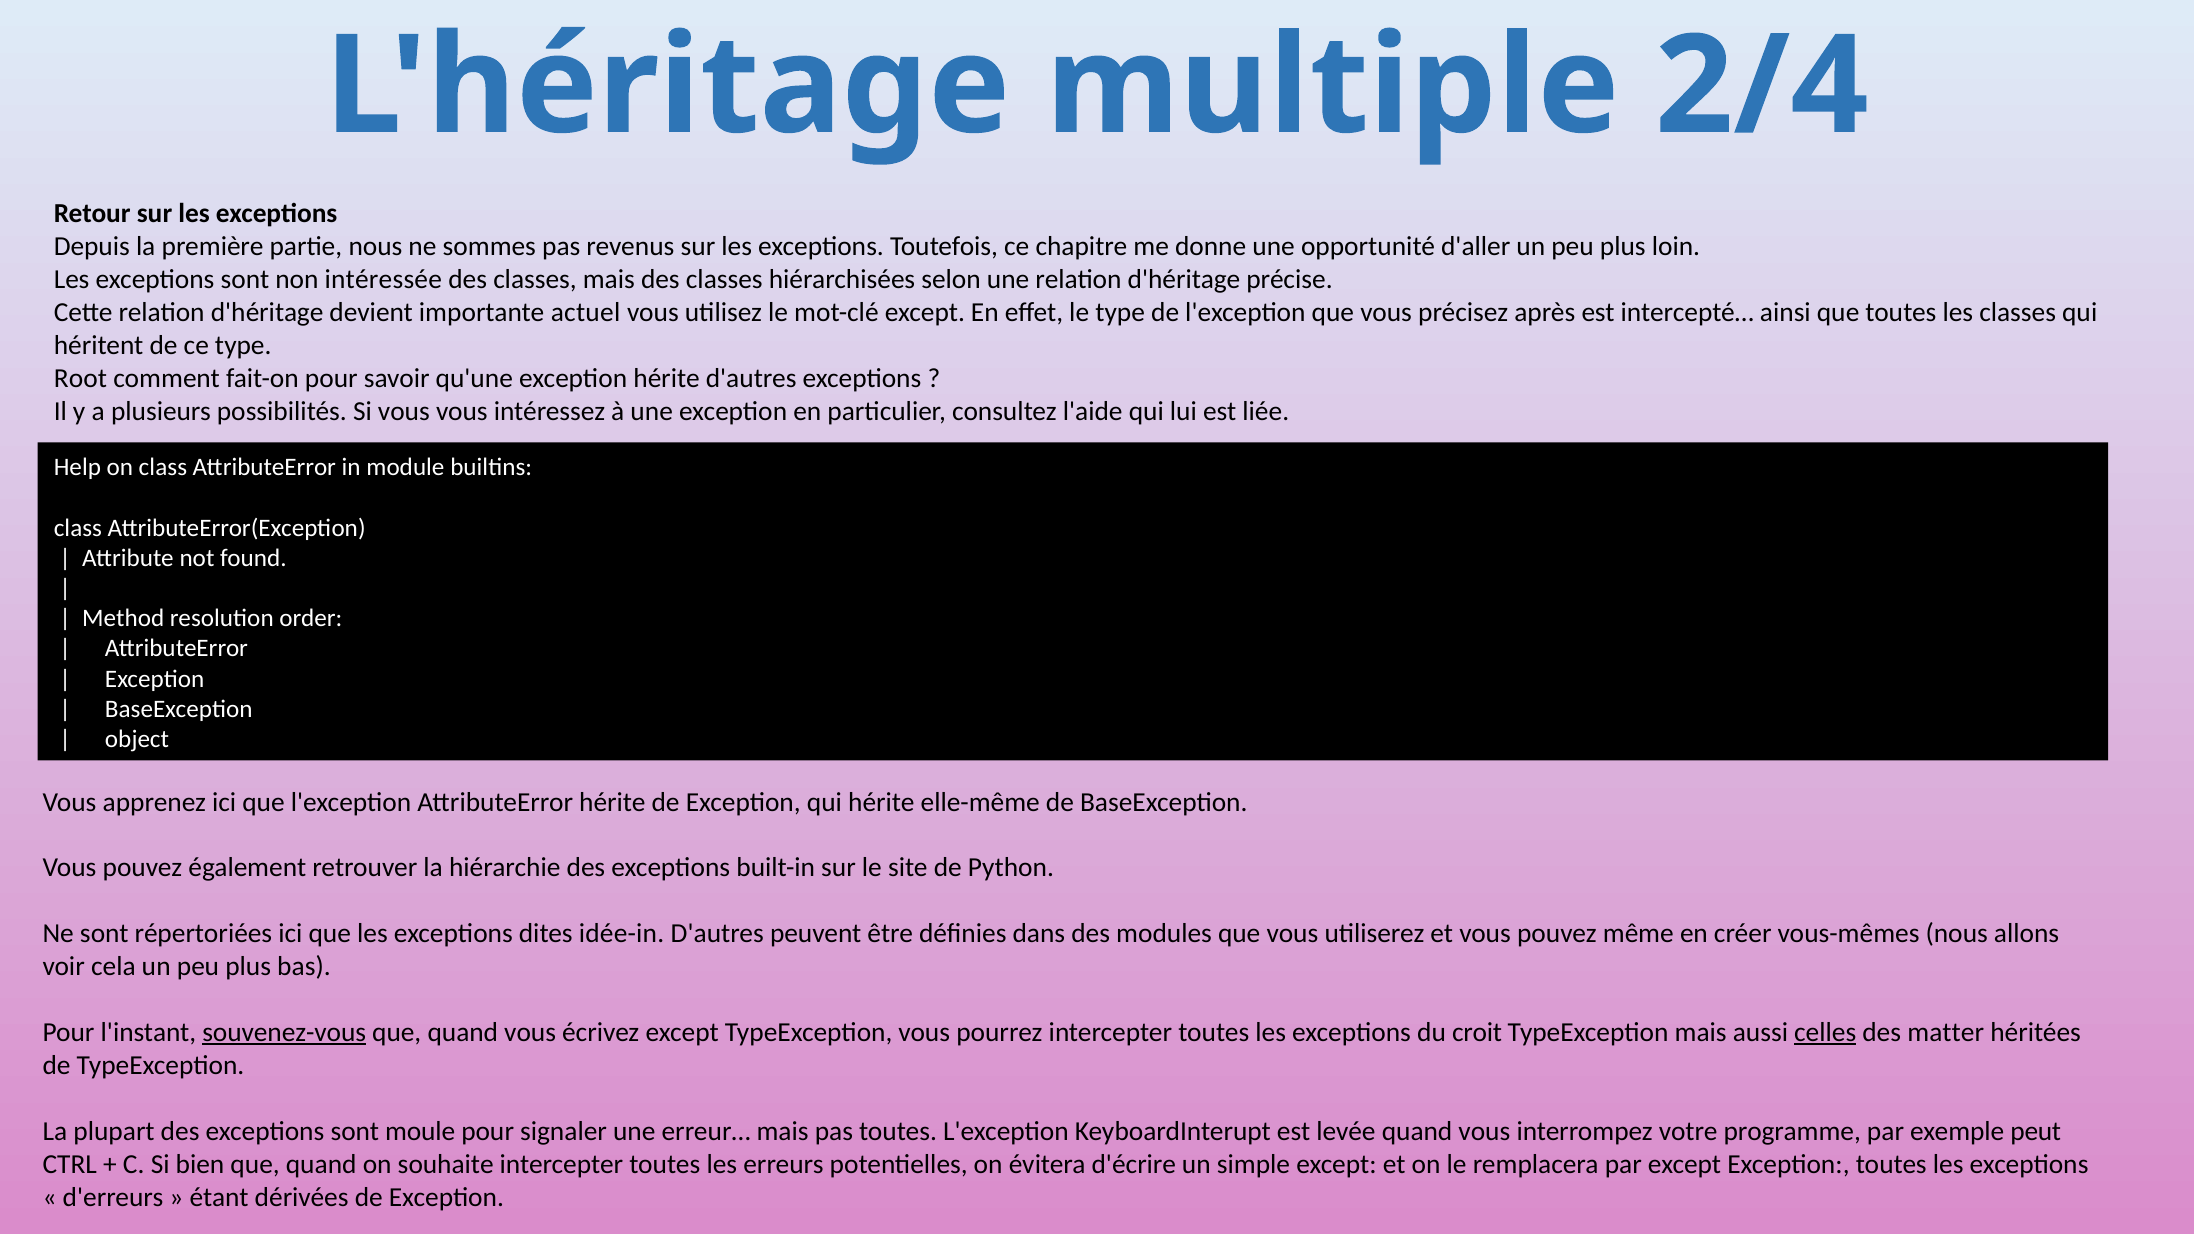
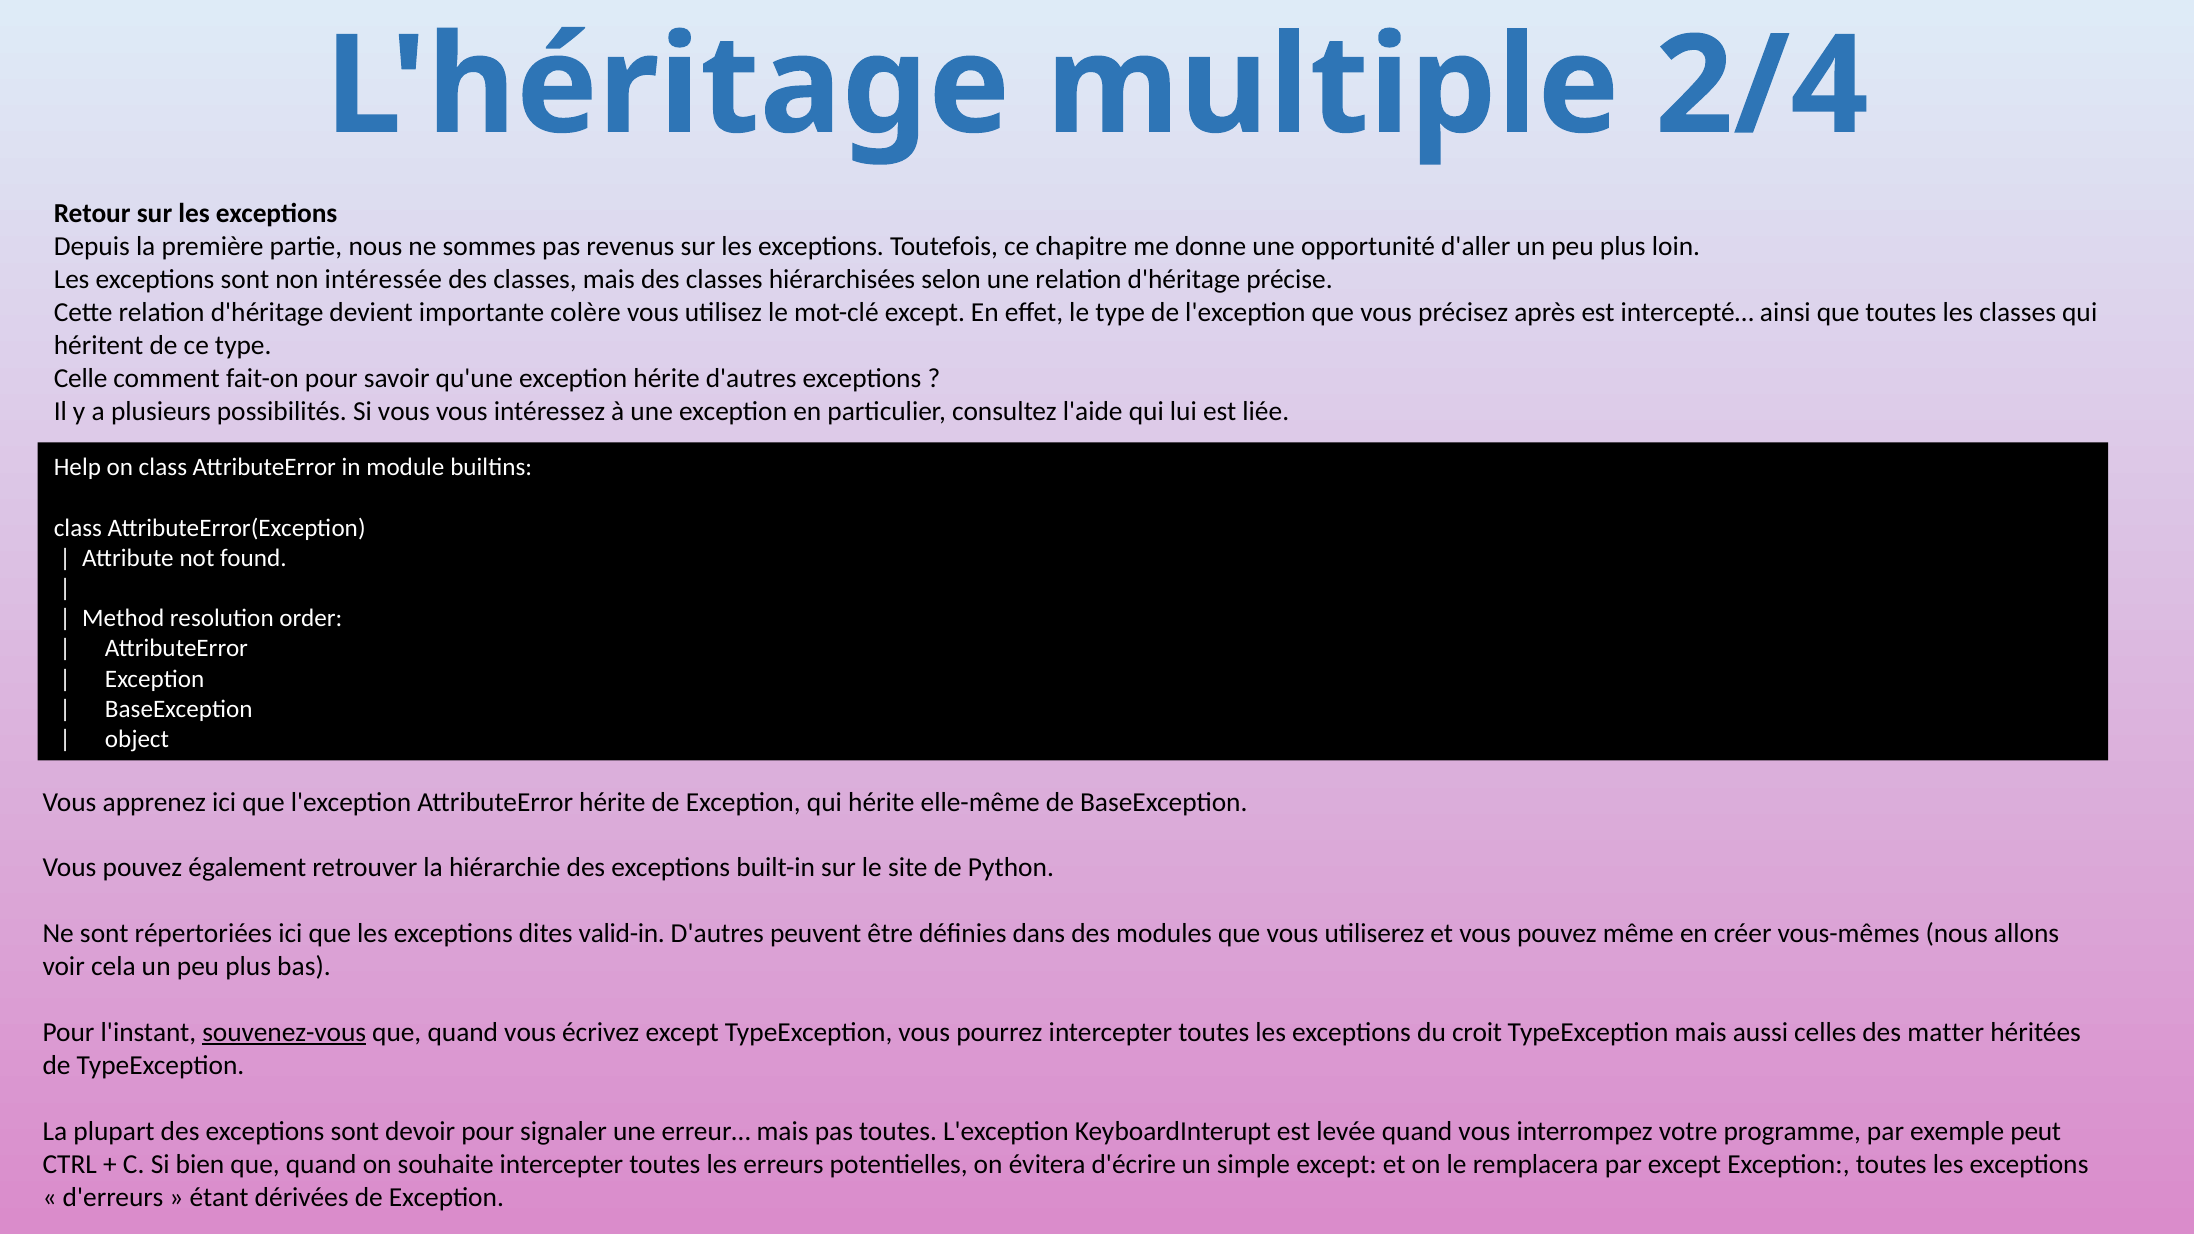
actuel: actuel -> colère
Root: Root -> Celle
idée-in: idée-in -> valid-in
celles underline: present -> none
moule: moule -> devoir
